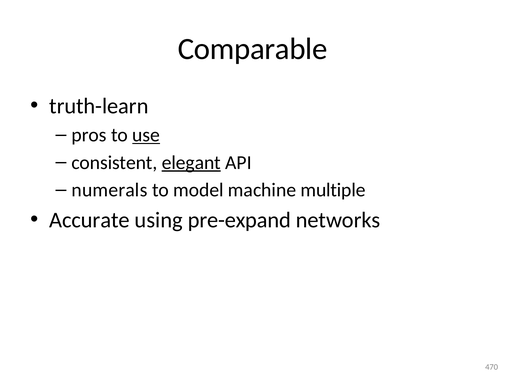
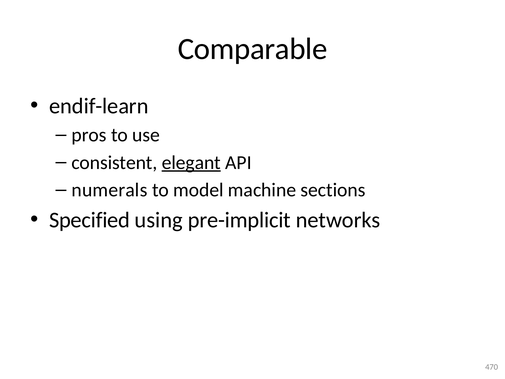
truth-learn: truth-learn -> endif-learn
use underline: present -> none
multiple: multiple -> sections
Accurate: Accurate -> Specified
pre-expand: pre-expand -> pre-implicit
